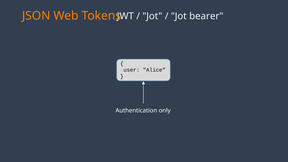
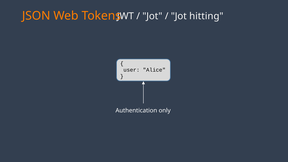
bearer: bearer -> hitting
